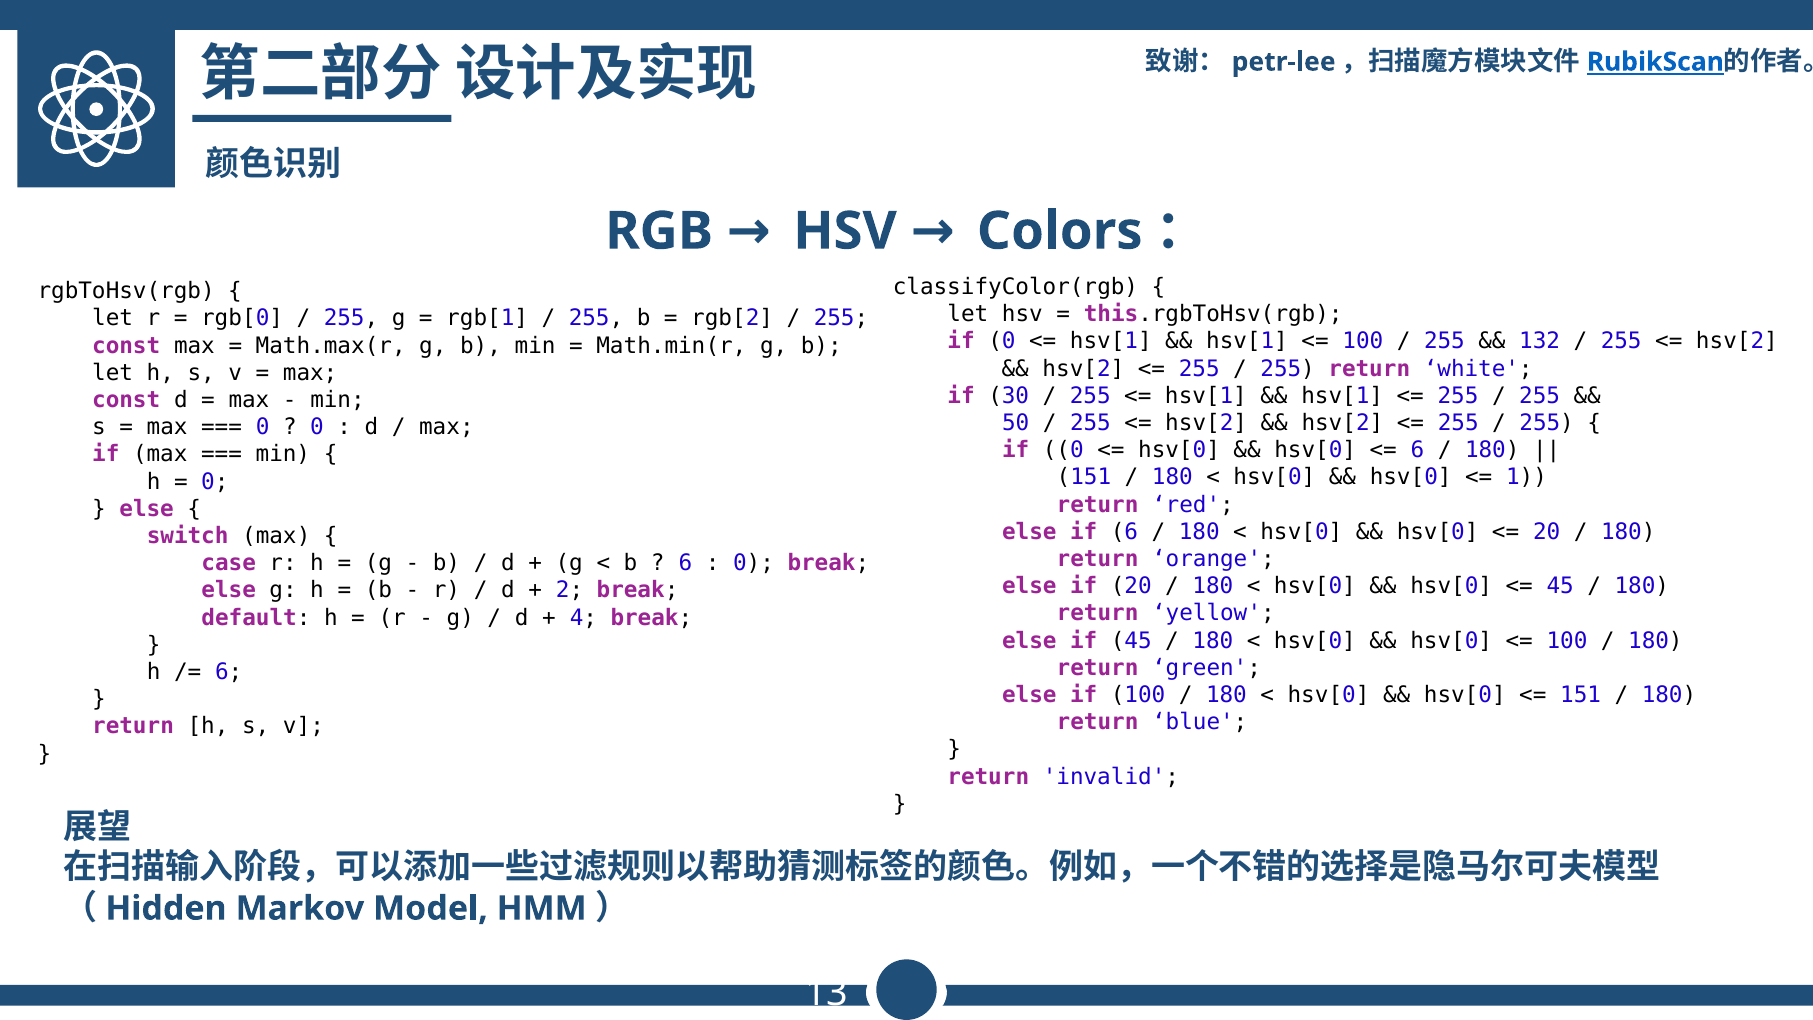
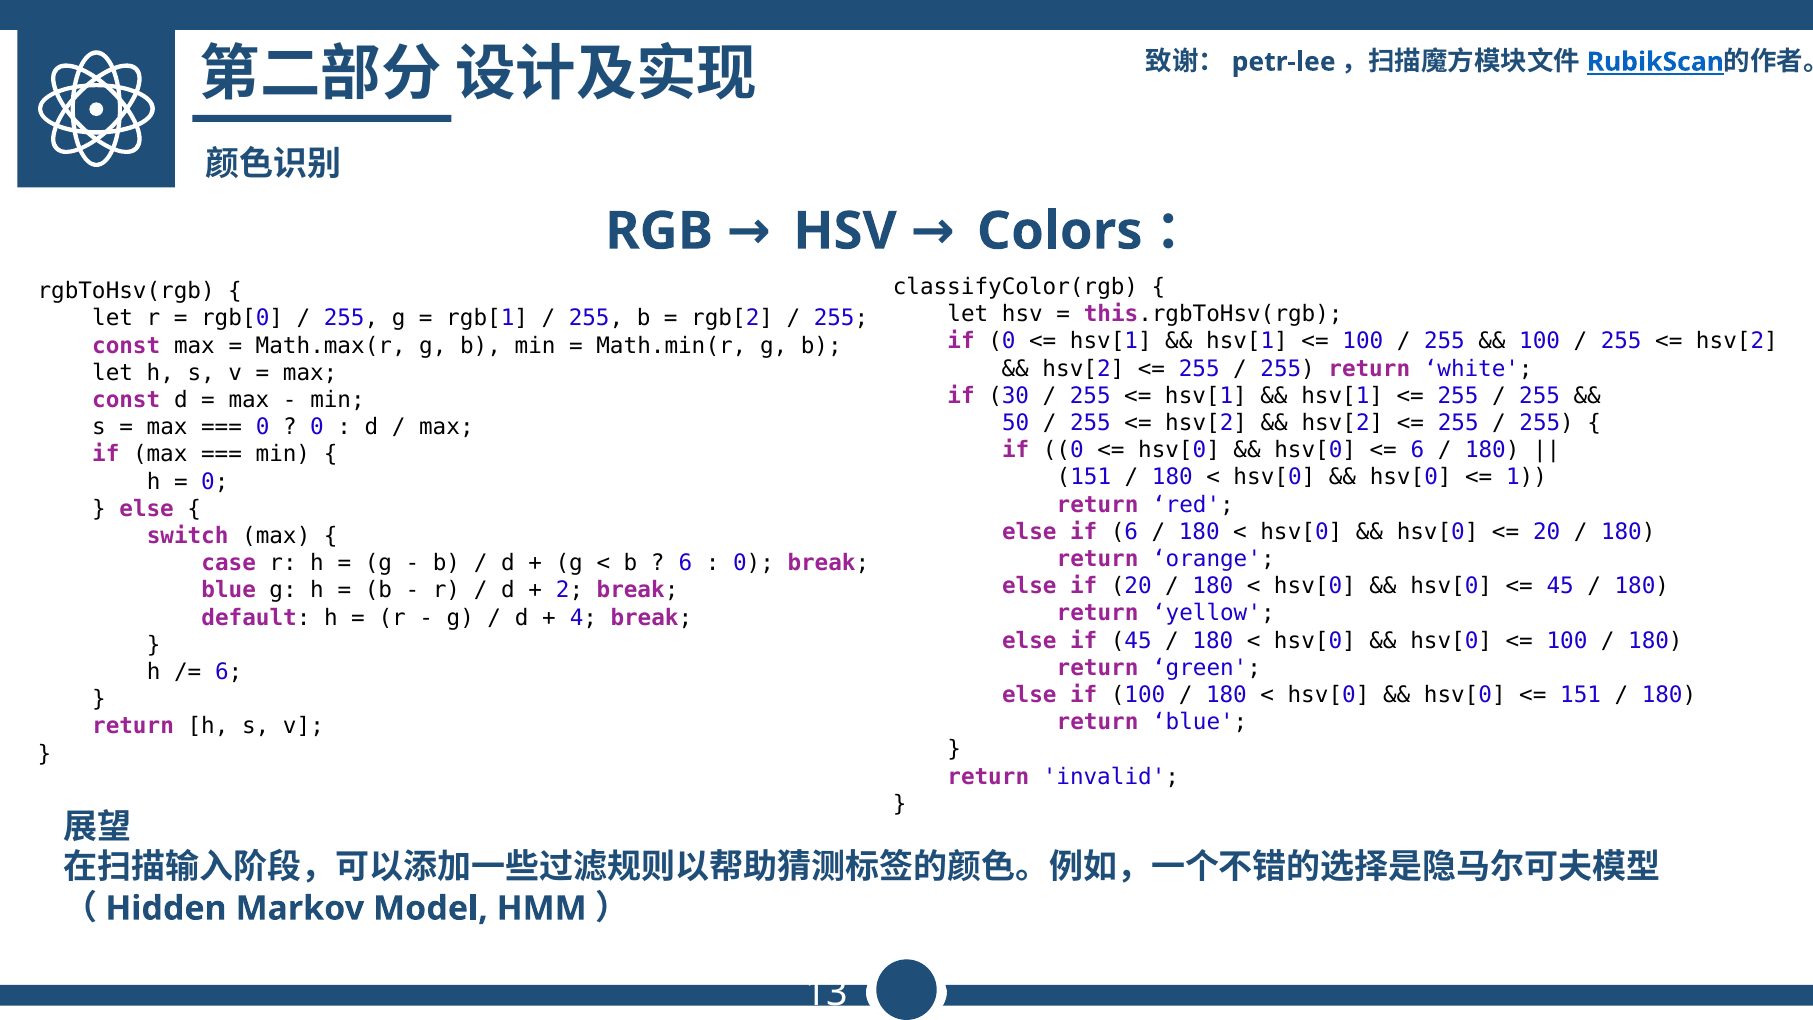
132 at (1540, 341): 132 -> 100
else at (229, 590): else -> blue
